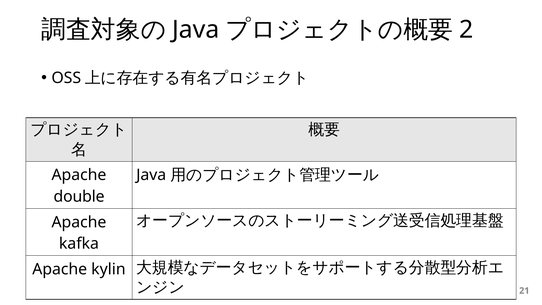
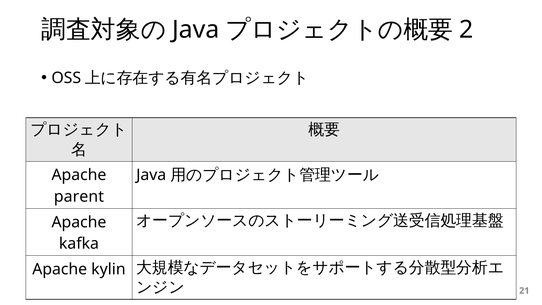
double: double -> parent
